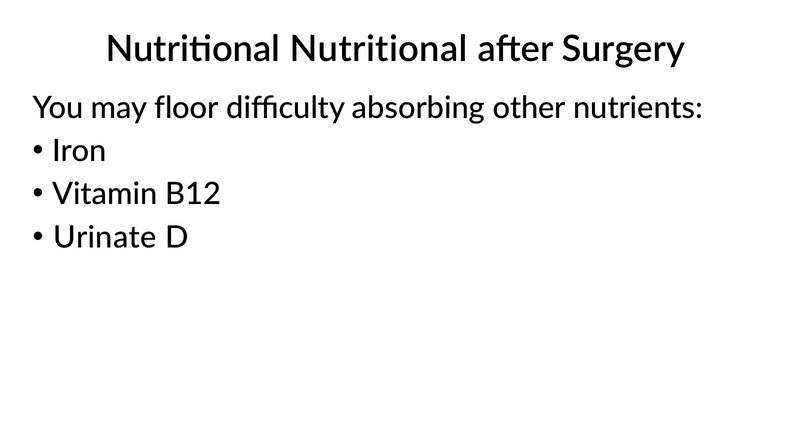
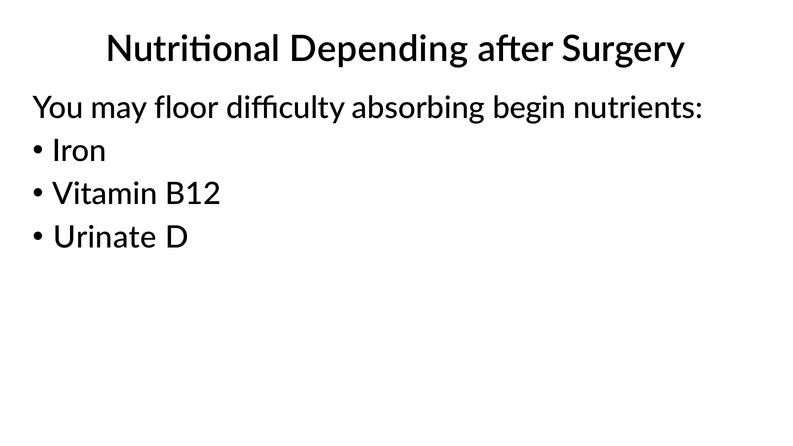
Nutritional Nutritional: Nutritional -> Depending
other: other -> begin
